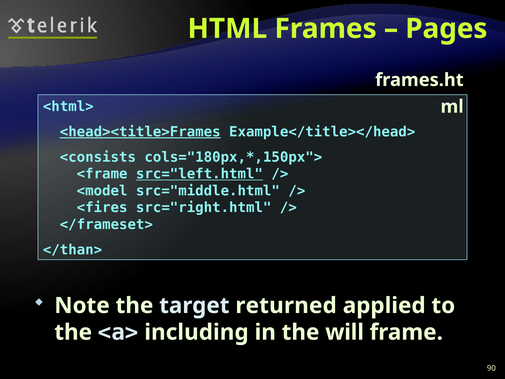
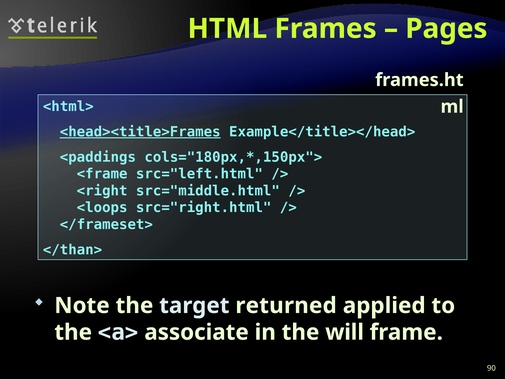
<consists: <consists -> <paddings
src="left.html underline: present -> none
<model: <model -> <right
<fires: <fires -> <loops
including: including -> associate
